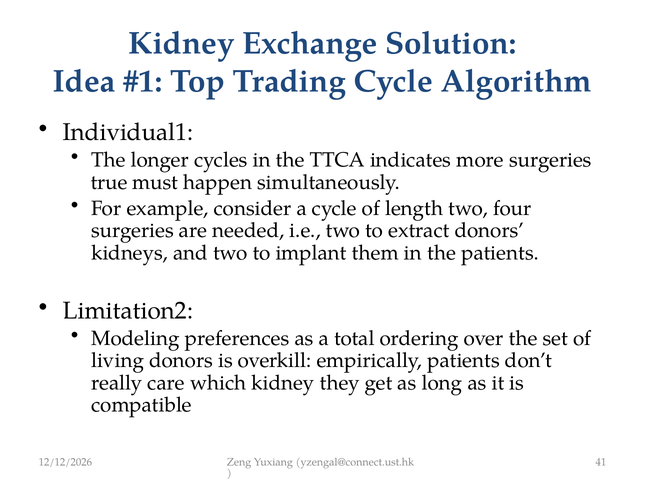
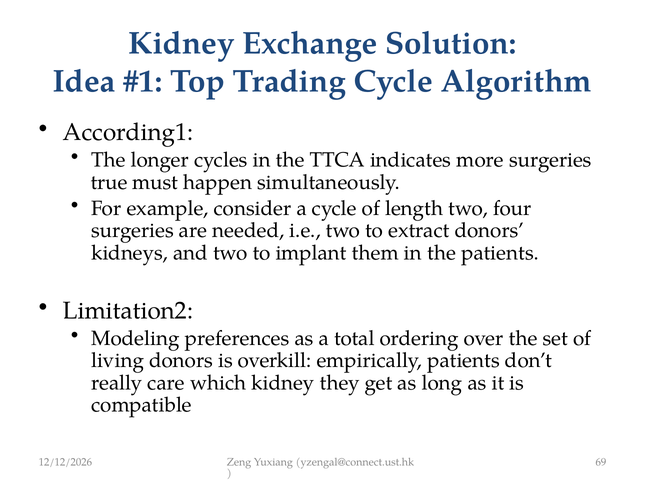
Individual1: Individual1 -> According1
41: 41 -> 69
